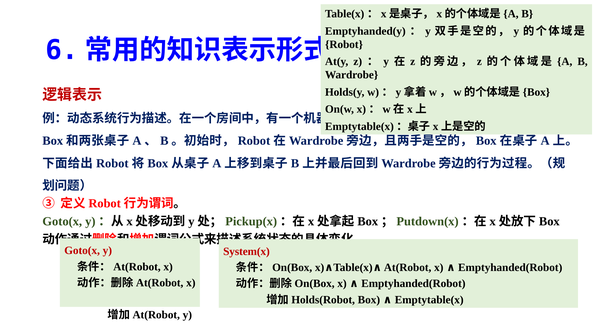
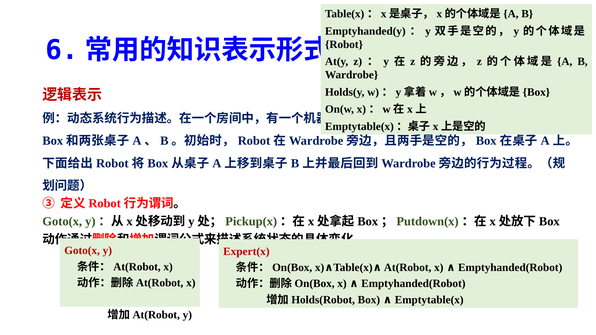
System(x: System(x -> Expert(x
